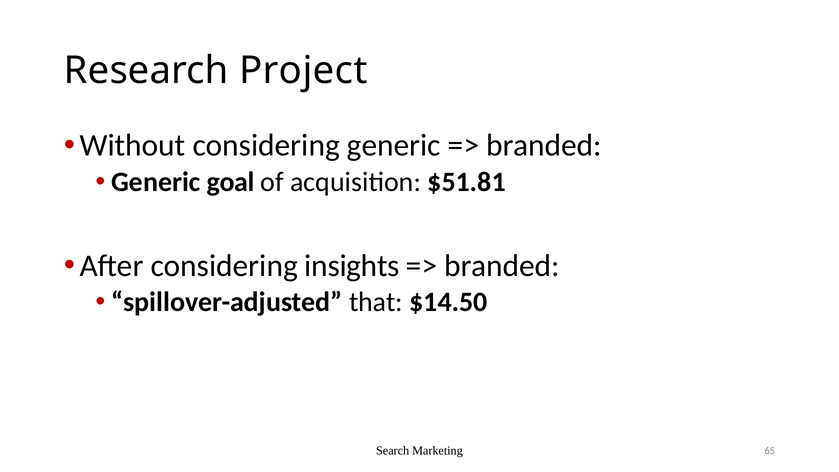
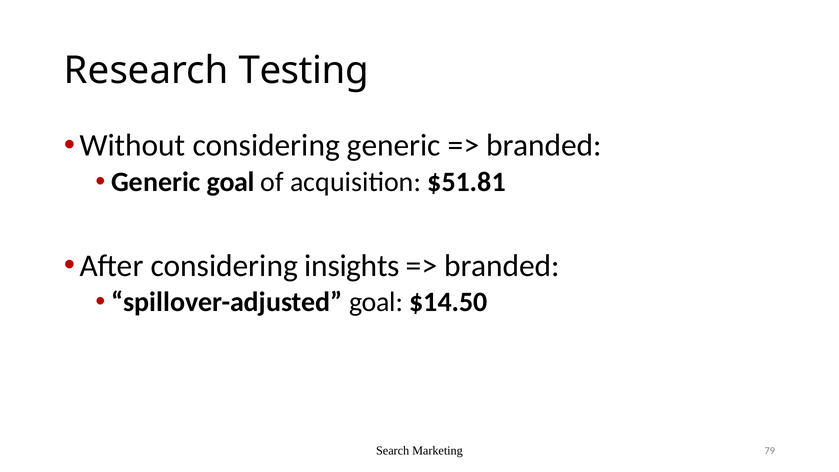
Project: Project -> Testing
spillover-adjusted that: that -> goal
65: 65 -> 79
